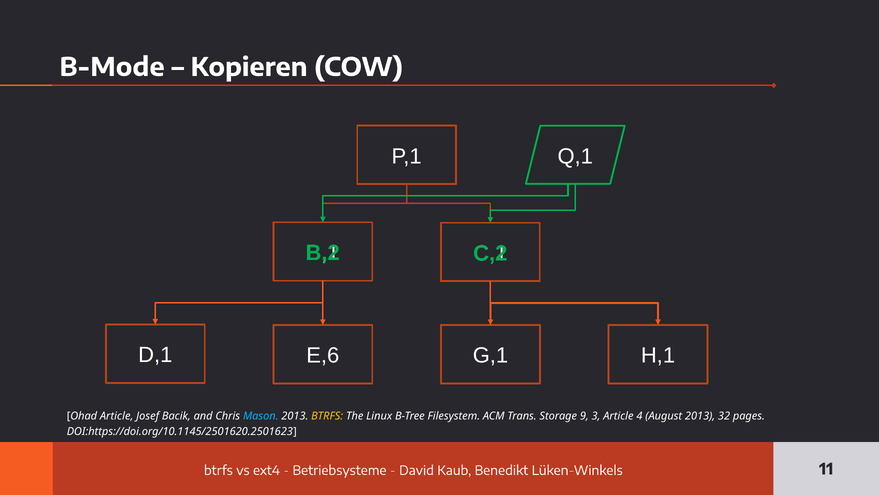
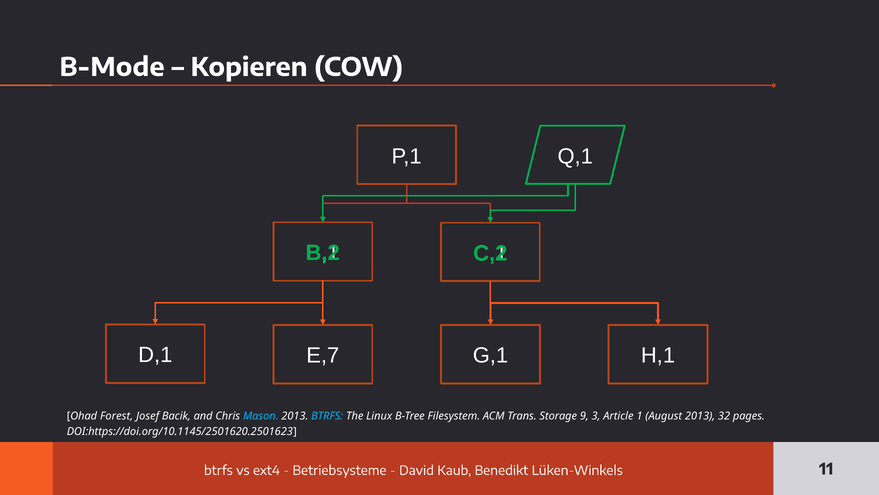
E,6: E,6 -> E,7
Ohad Article: Article -> Forest
BTRFS at (327, 416) colour: yellow -> light blue
4: 4 -> 1
